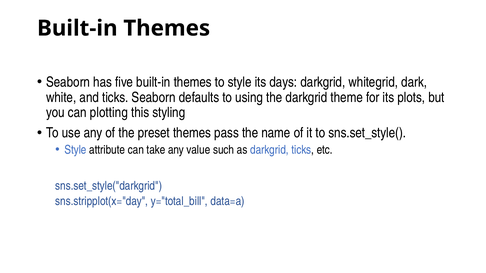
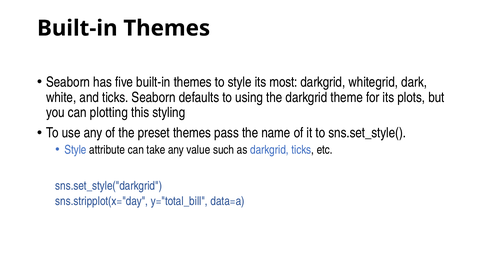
days: days -> most
